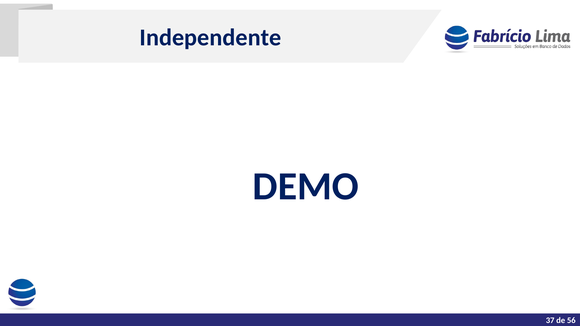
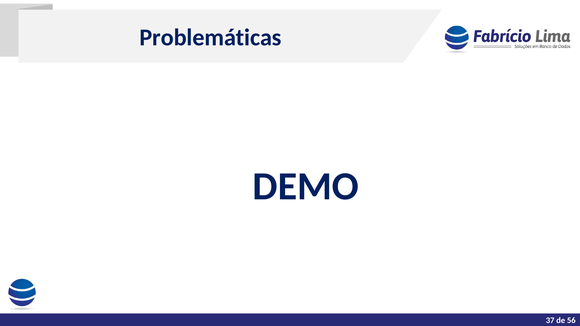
Independente: Independente -> Problemáticas
